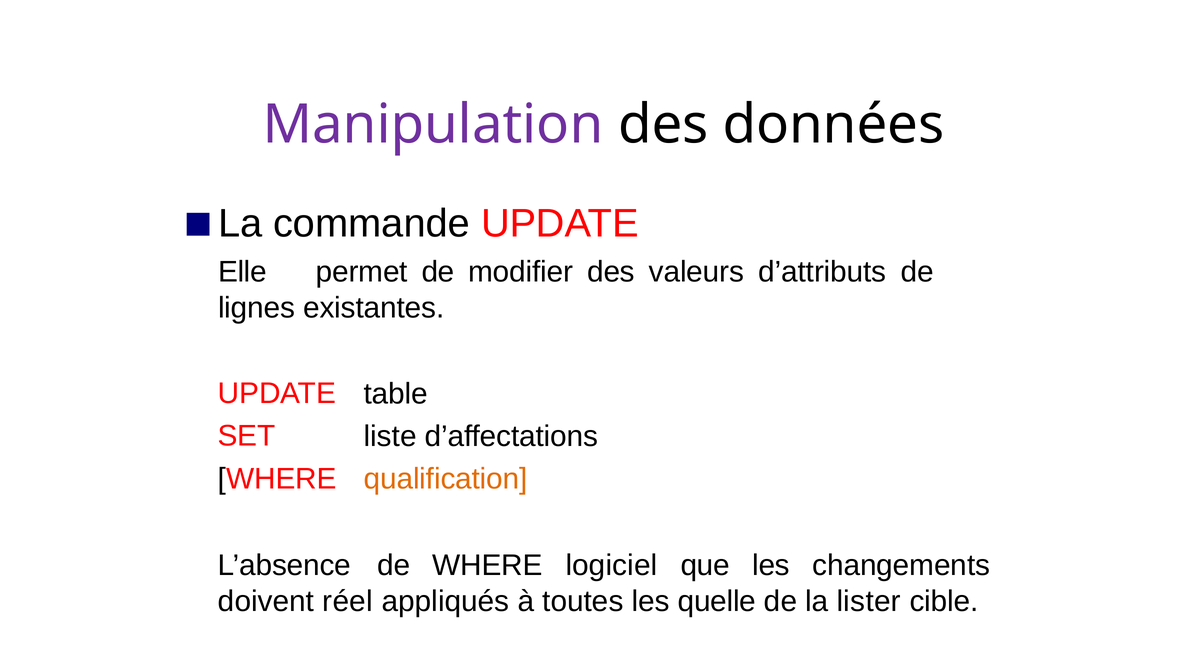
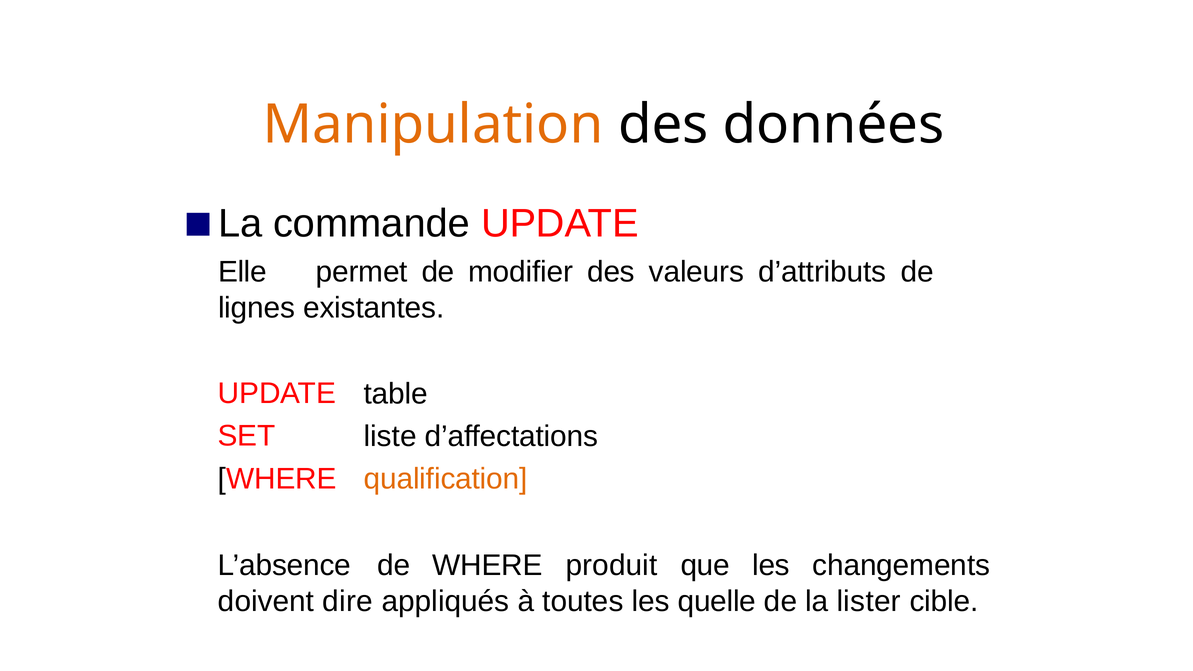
Manipulation colour: purple -> orange
logiciel: logiciel -> produit
réel: réel -> dire
